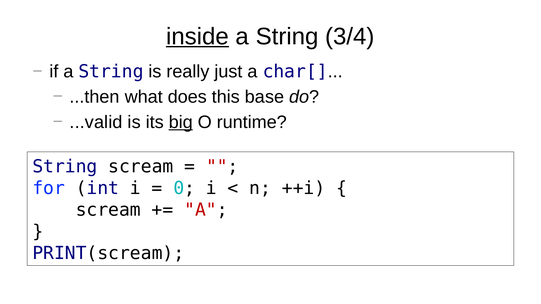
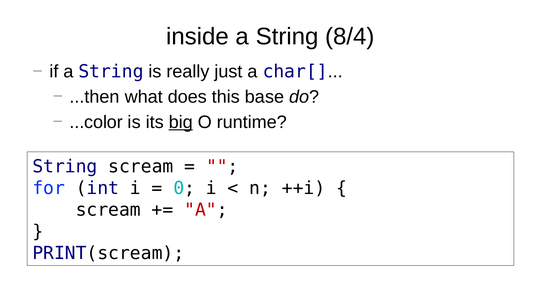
inside underline: present -> none
3/4: 3/4 -> 8/4
...valid: ...valid -> ...color
